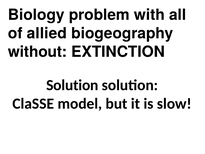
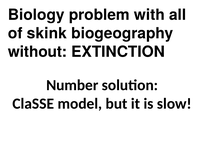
allied: allied -> skink
Solution at (72, 85): Solution -> Number
